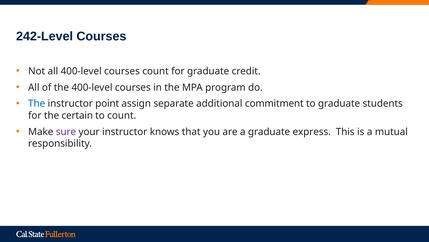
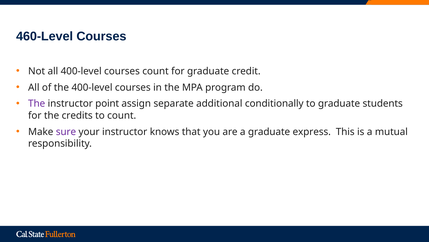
242-Level: 242-Level -> 460-Level
The at (37, 103) colour: blue -> purple
commitment: commitment -> conditionally
certain: certain -> credits
